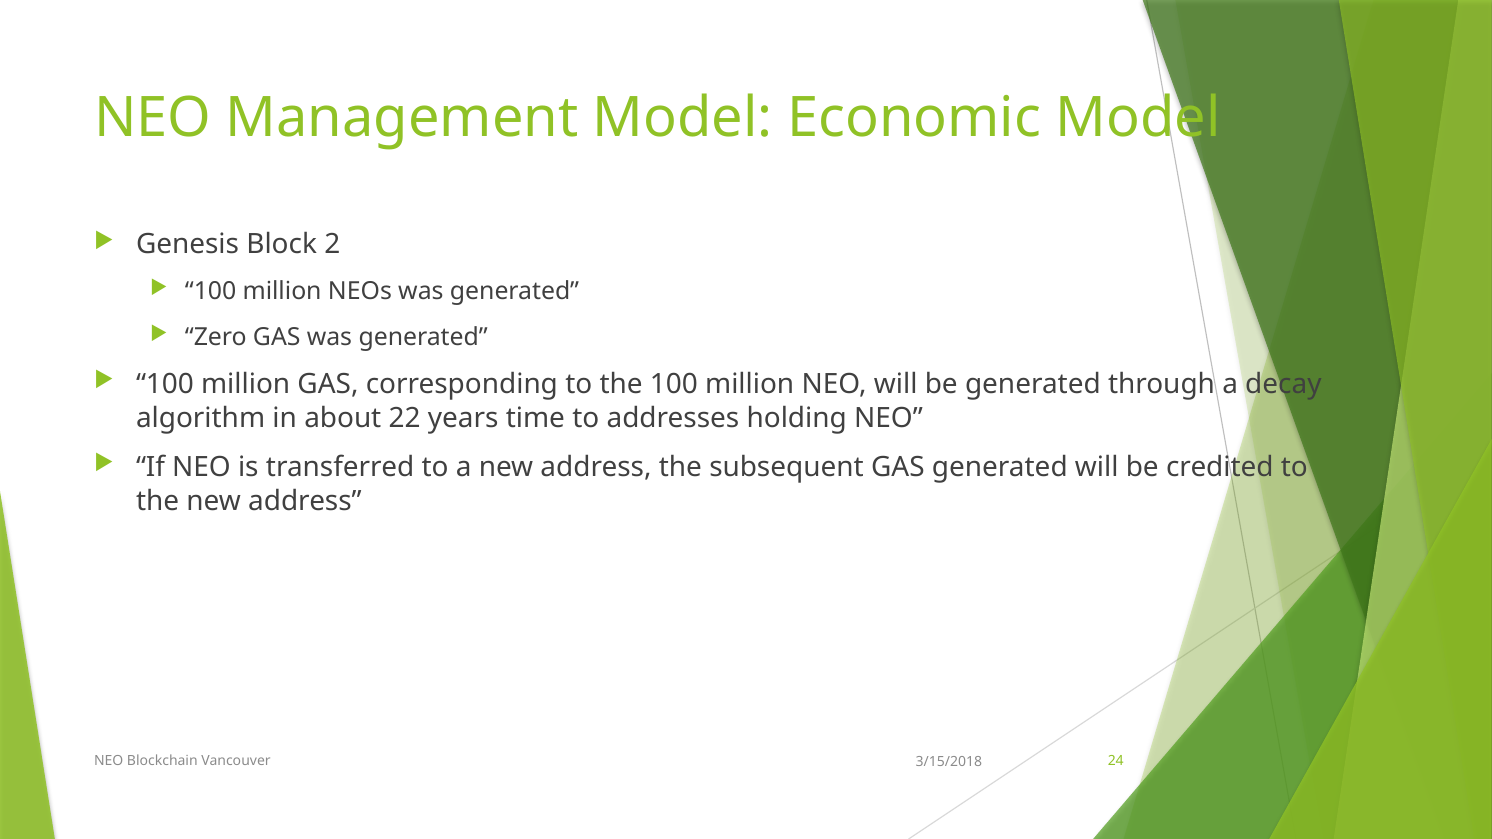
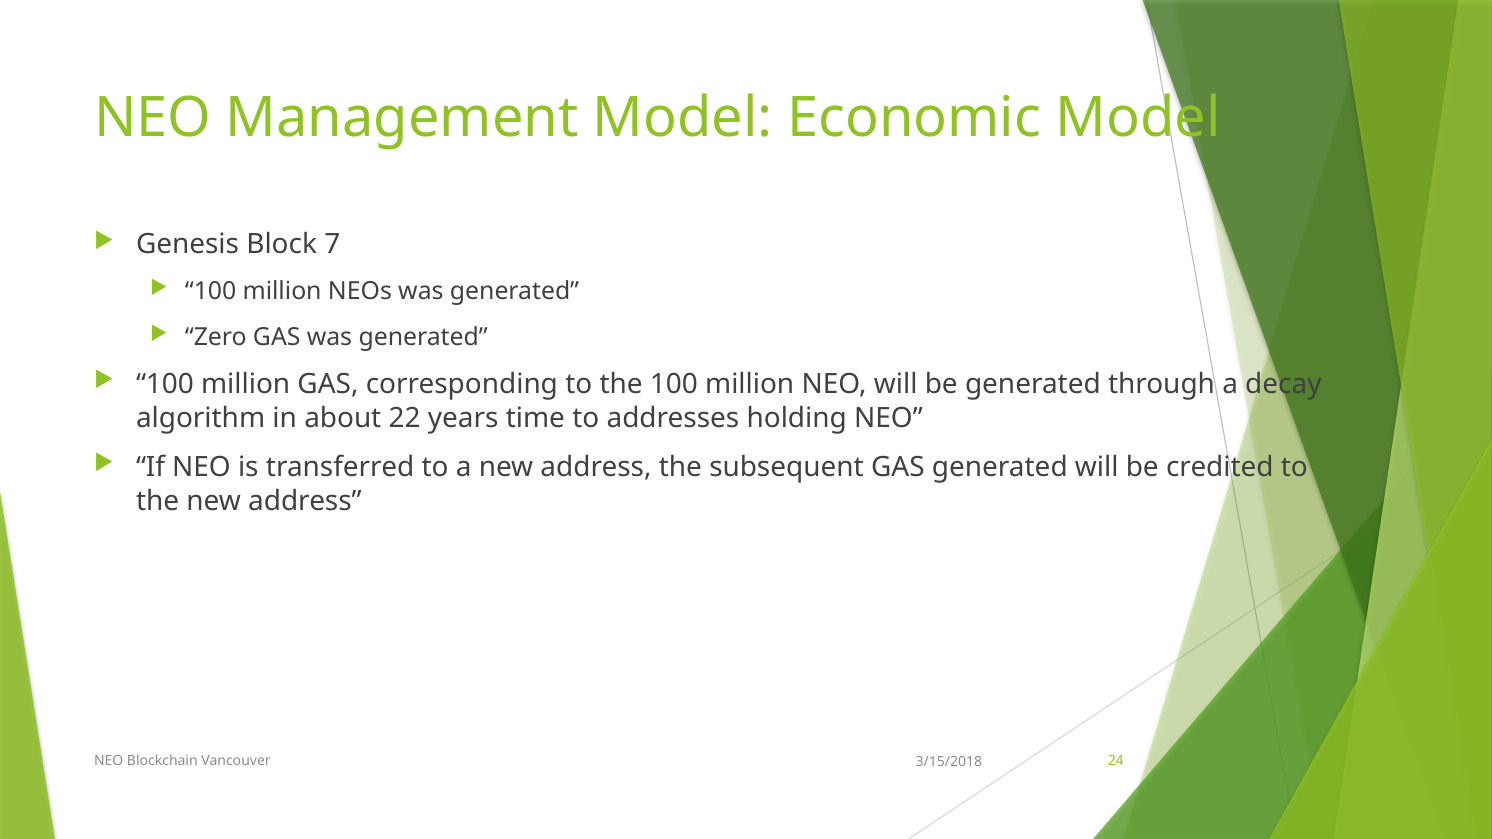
2: 2 -> 7
